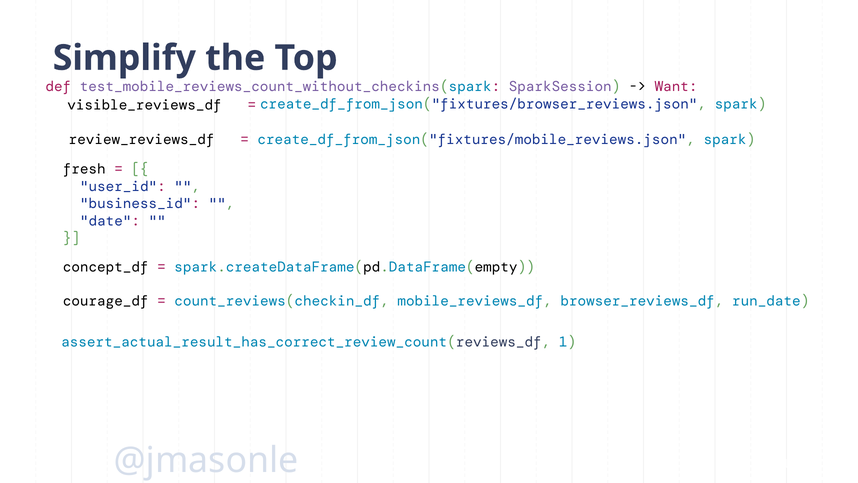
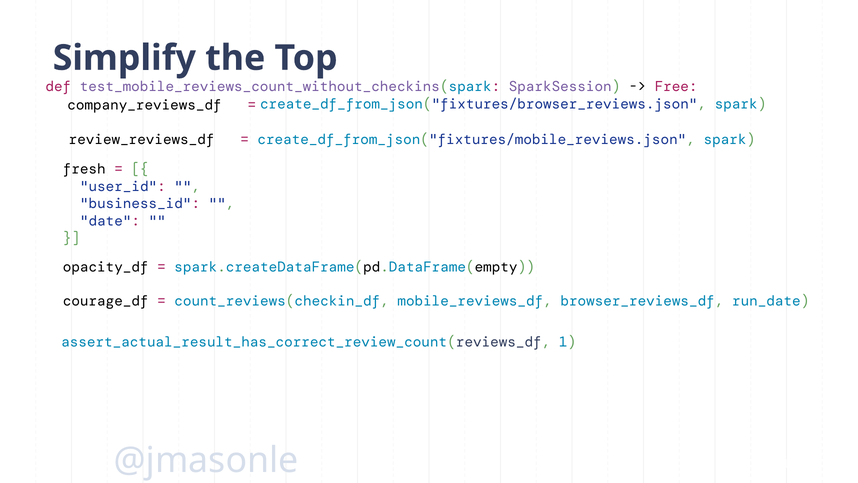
Want: Want -> Free
visible_reviews_df: visible_reviews_df -> company_reviews_df
concept_df: concept_df -> opacity_df
